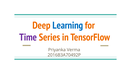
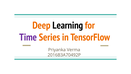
Learning colour: blue -> black
